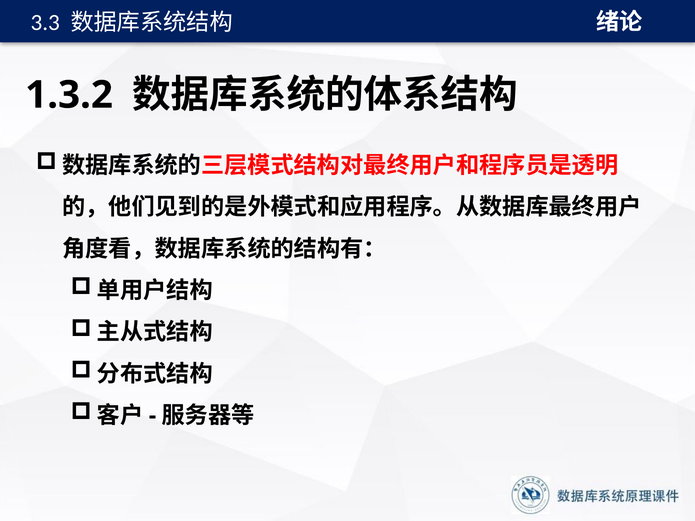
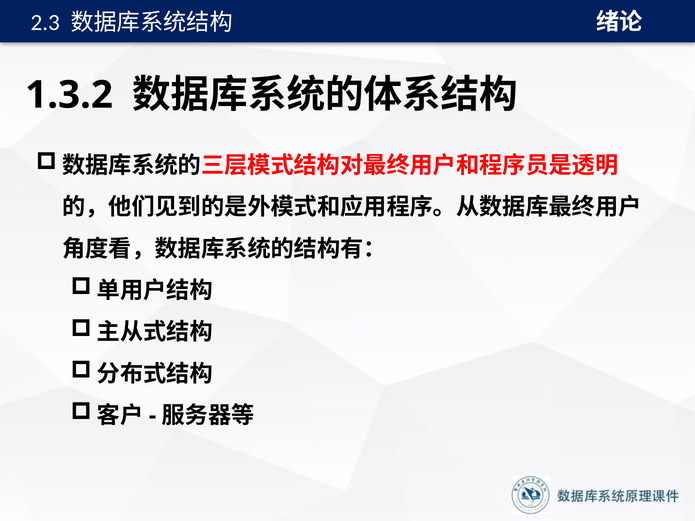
3.3: 3.3 -> 2.3
